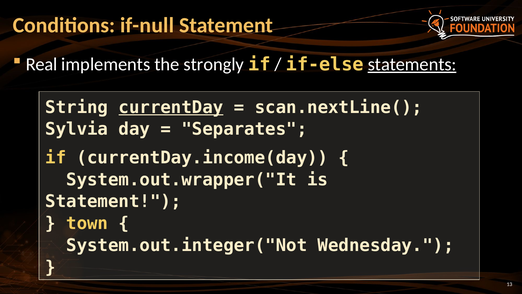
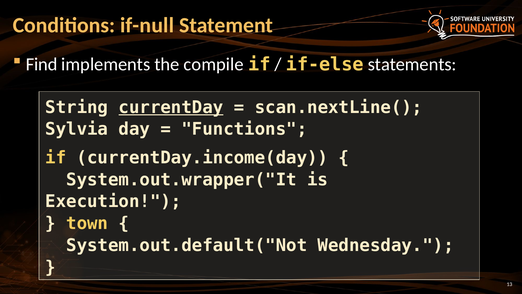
Real: Real -> Find
strongly: strongly -> compile
statements underline: present -> none
Separates: Separates -> Functions
Statement at (113, 201): Statement -> Execution
System.out.integer("Not: System.out.integer("Not -> System.out.default("Not
